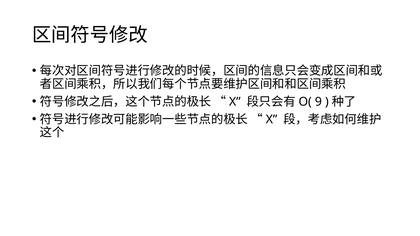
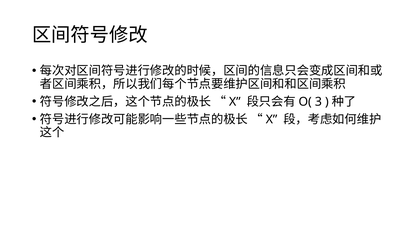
9: 9 -> 3
